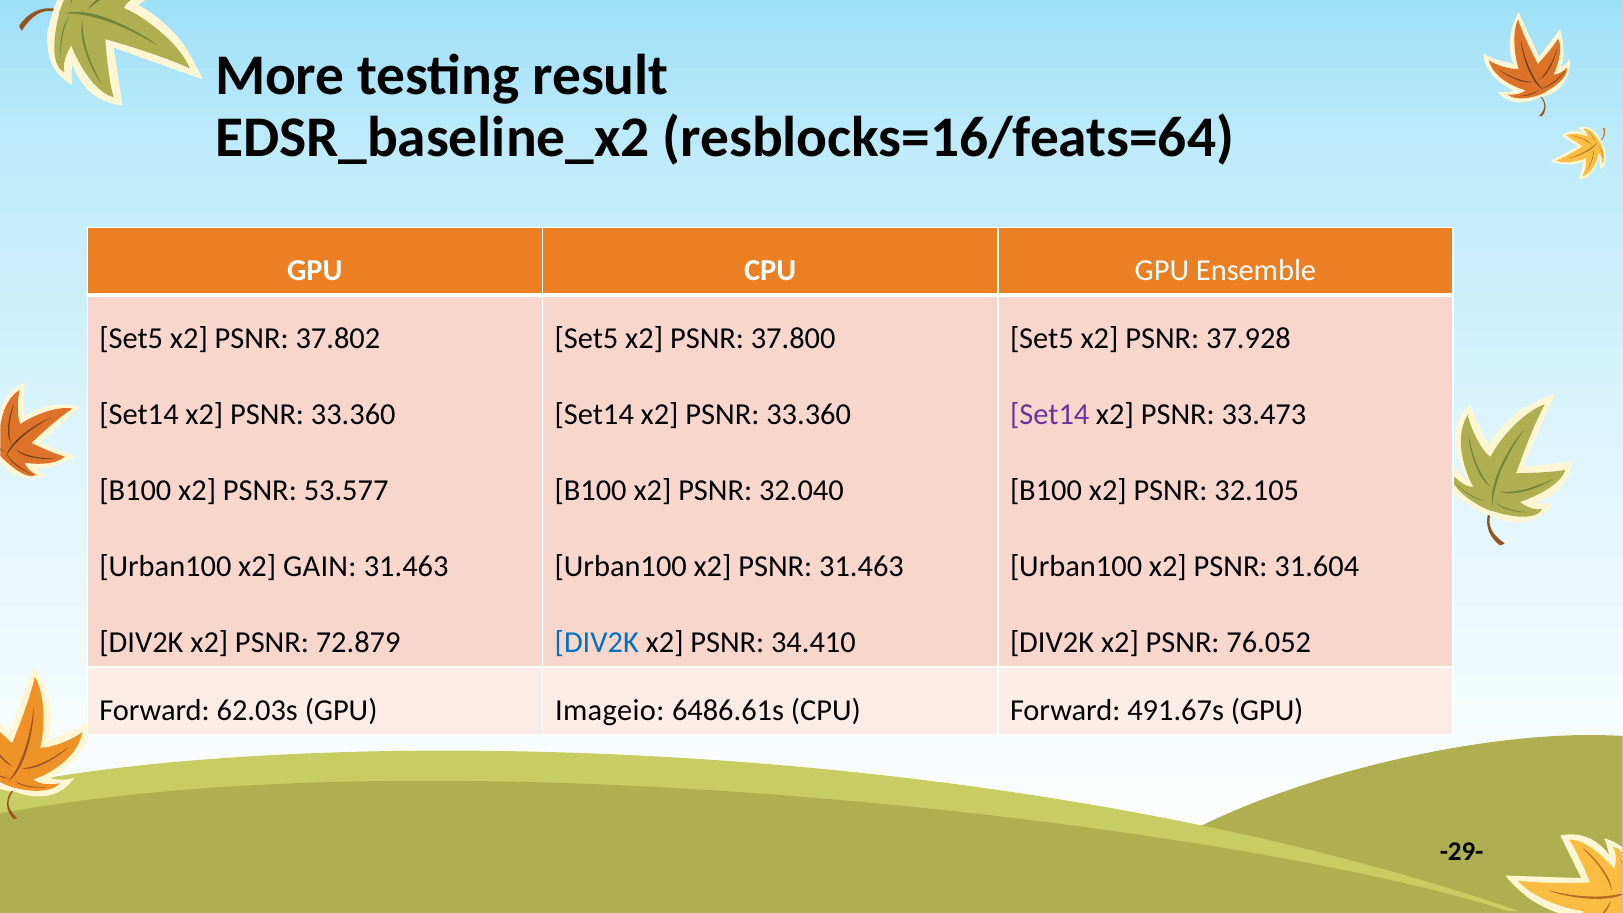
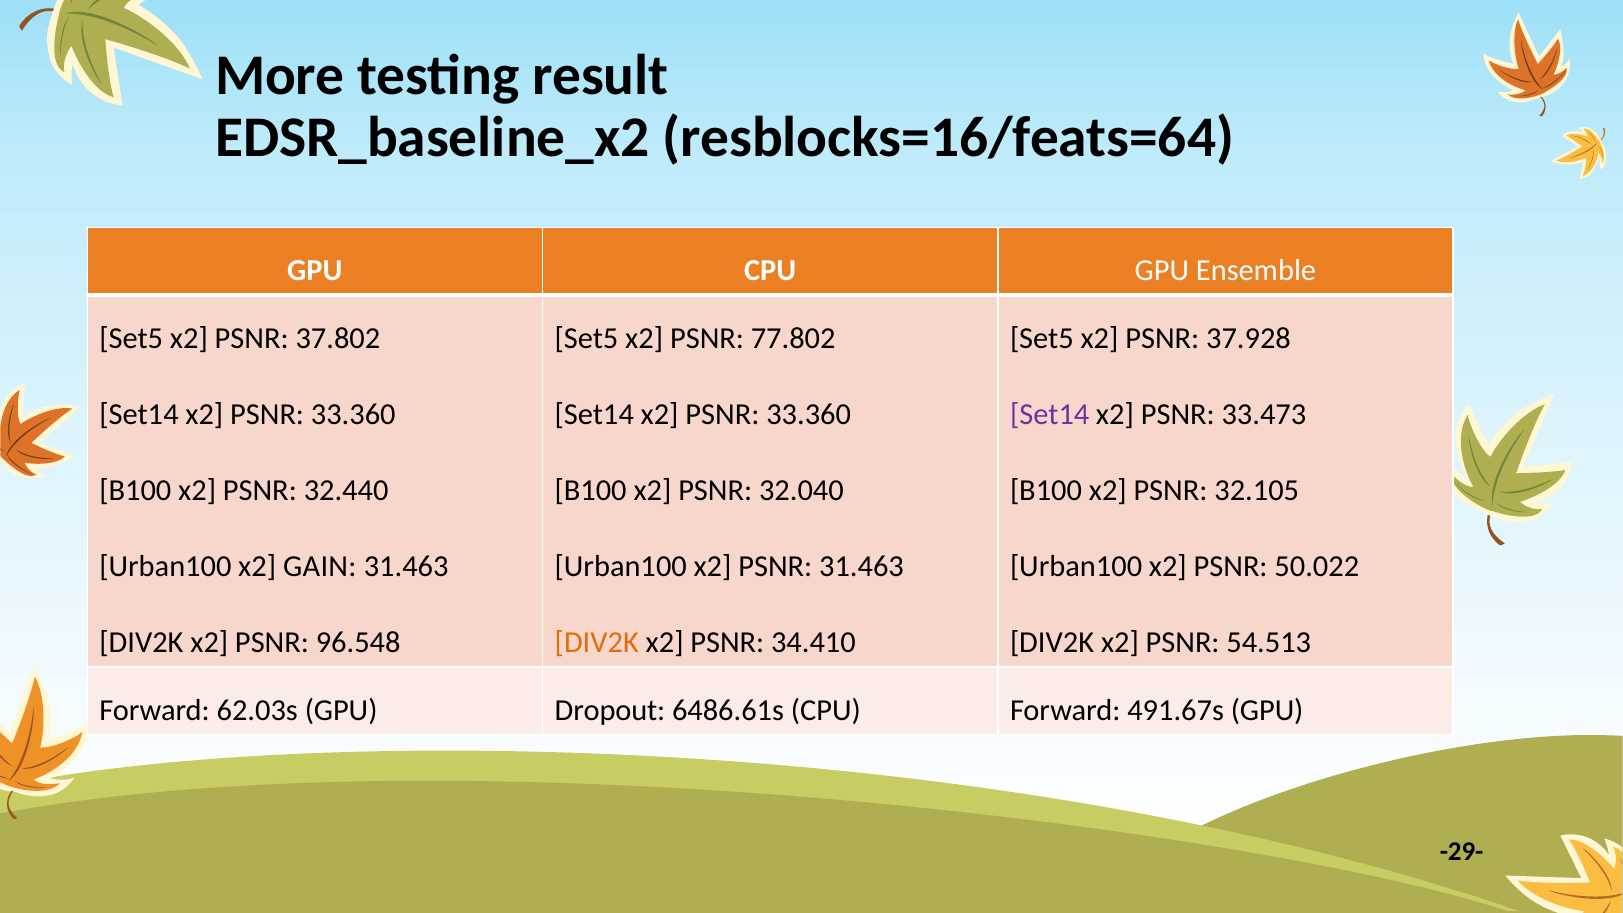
37.800: 37.800 -> 77.802
53.577: 53.577 -> 32.440
31.604: 31.604 -> 50.022
72.879: 72.879 -> 96.548
DIV2K at (597, 643) colour: blue -> orange
76.052: 76.052 -> 54.513
Imageio: Imageio -> Dropout
